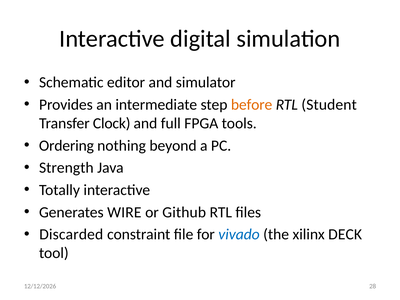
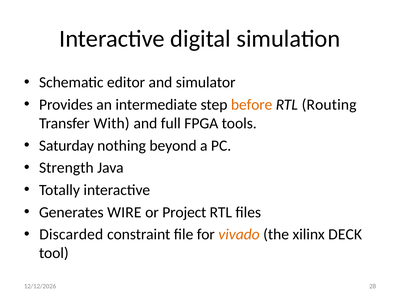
Student: Student -> Routing
Clock: Clock -> With
Ordering: Ordering -> Saturday
Github: Github -> Project
vivado colour: blue -> orange
